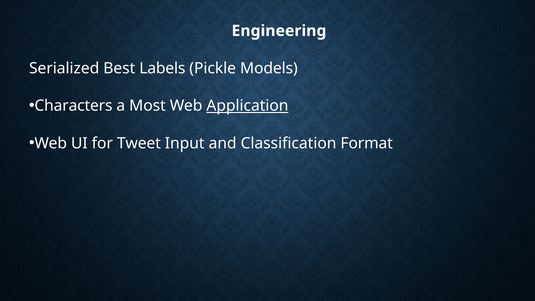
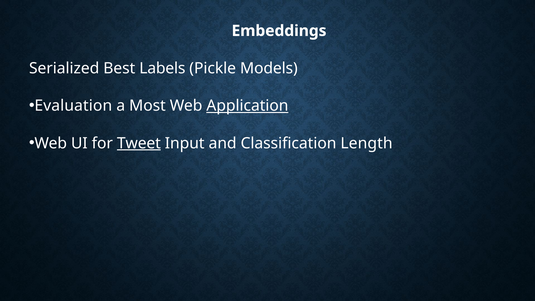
Engineering: Engineering -> Embeddings
Characters: Characters -> Evaluation
Tweet underline: none -> present
Format: Format -> Length
